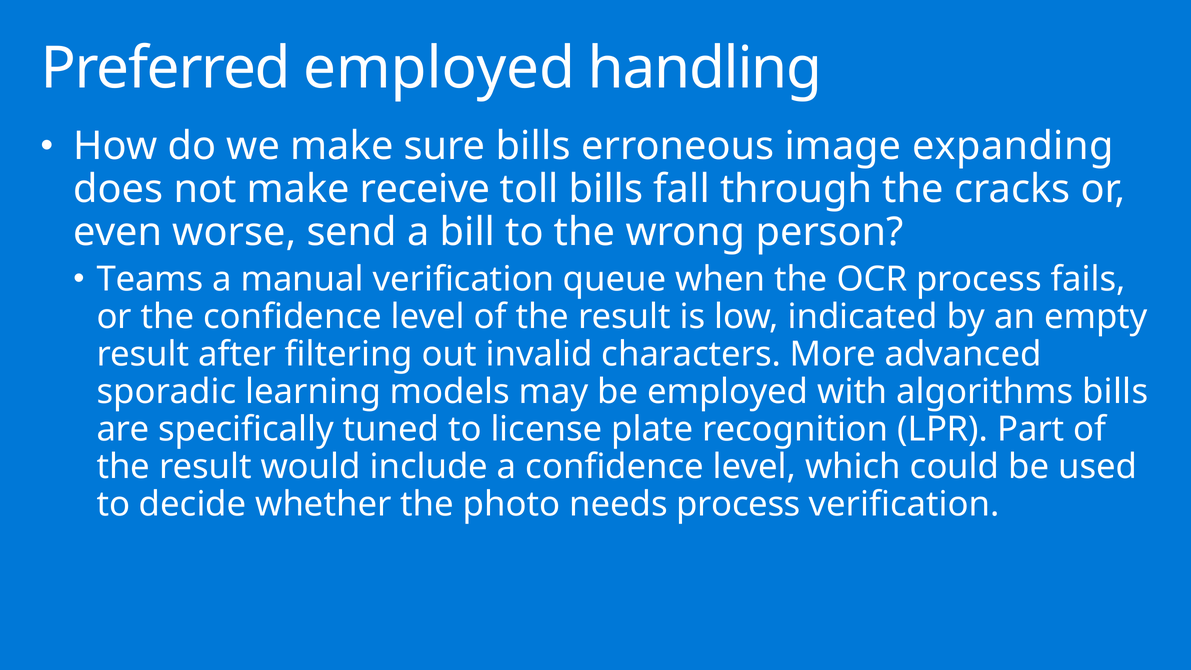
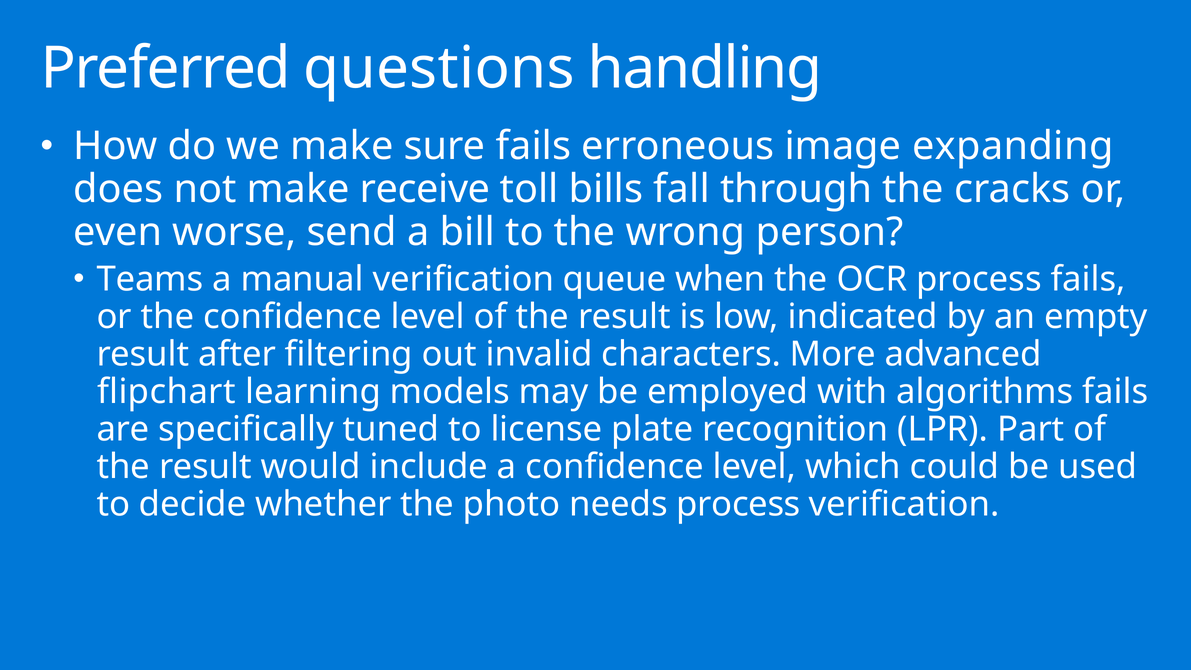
Preferred employed: employed -> questions
sure bills: bills -> fails
sporadic: sporadic -> flipchart
algorithms bills: bills -> fails
